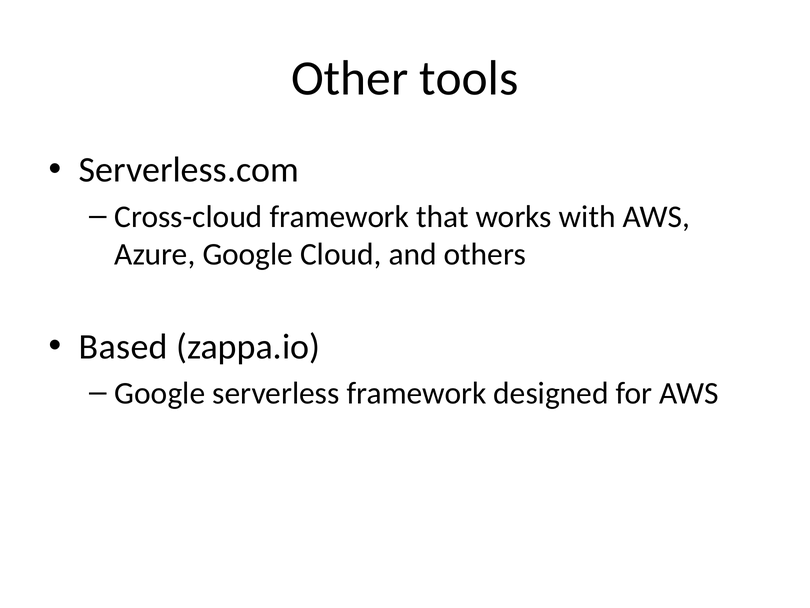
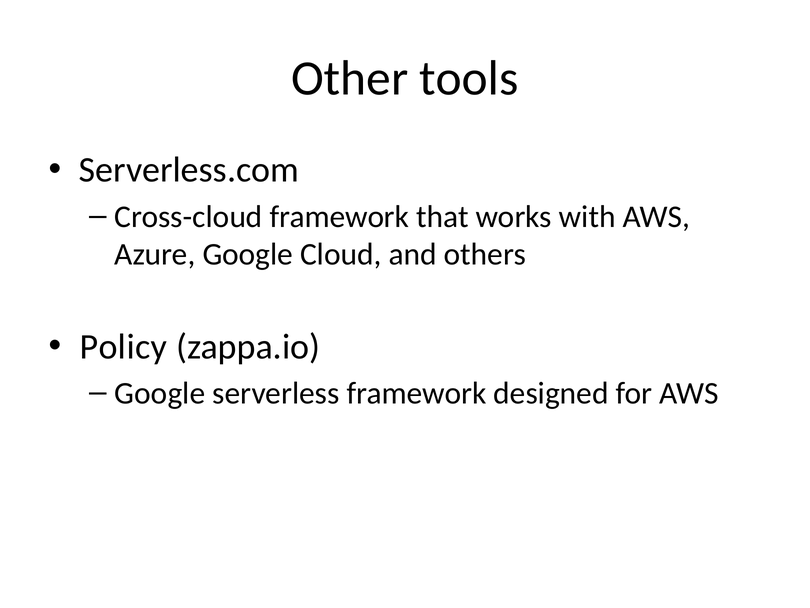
Based: Based -> Policy
